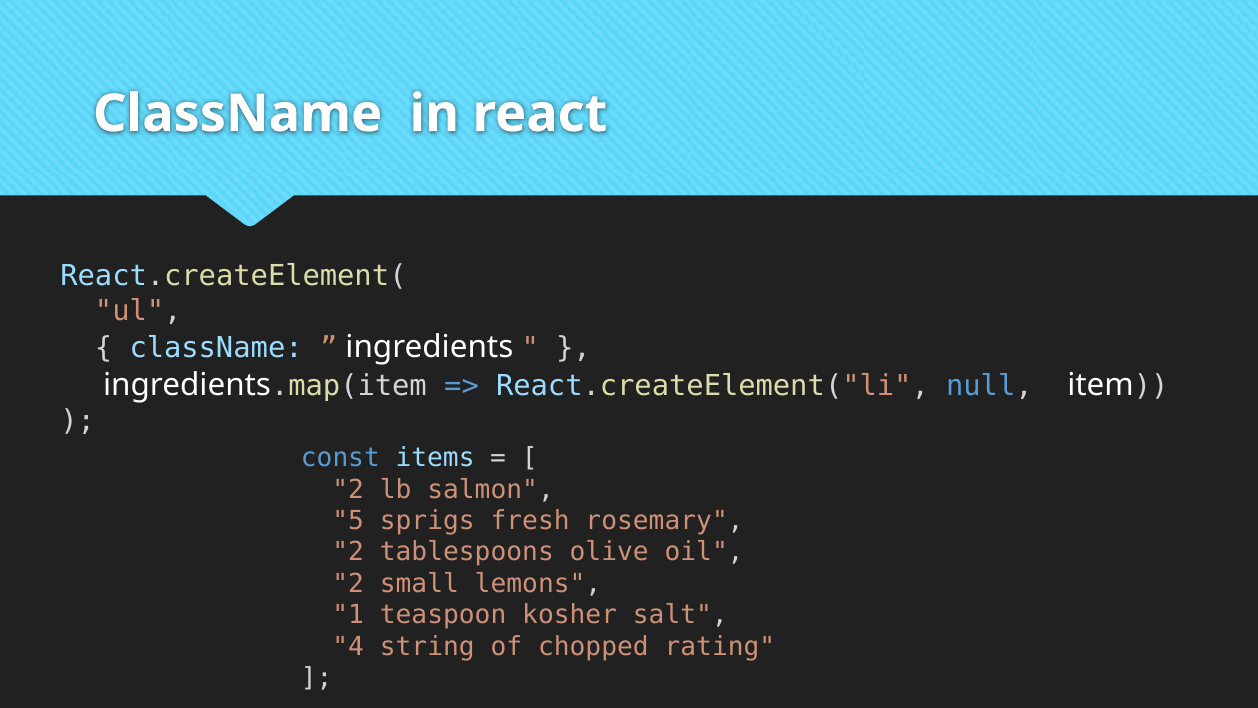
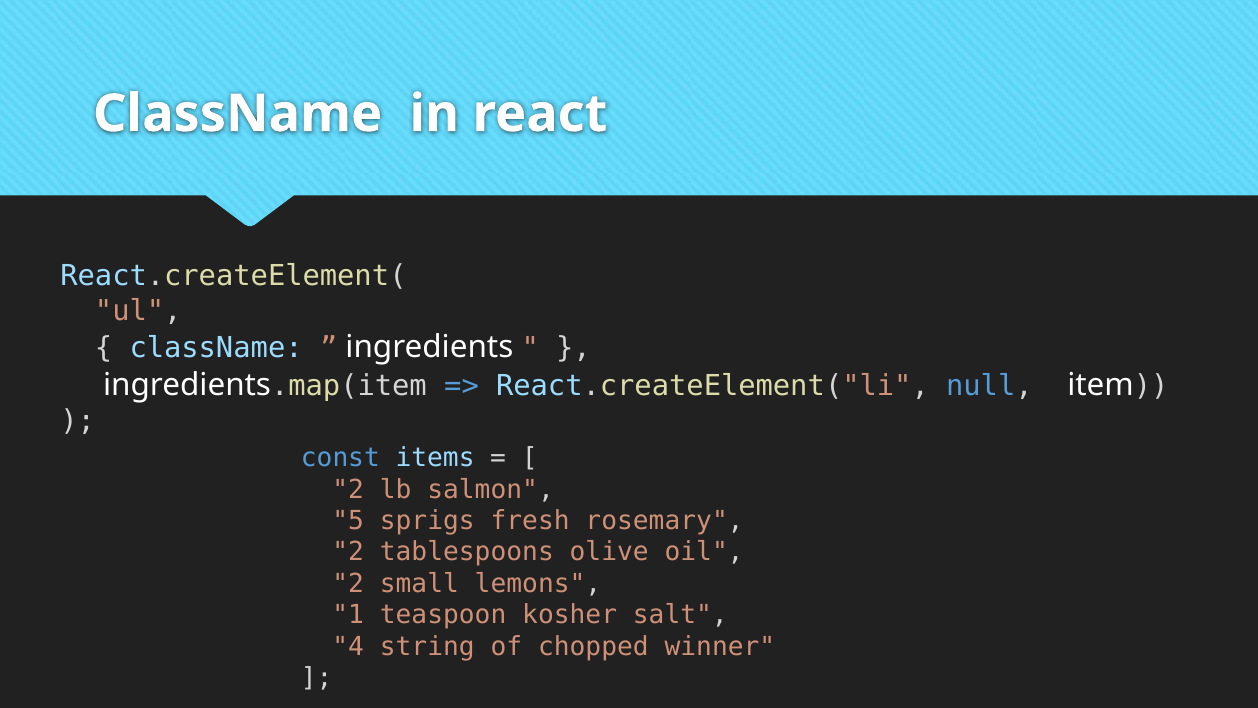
rating: rating -> winner
